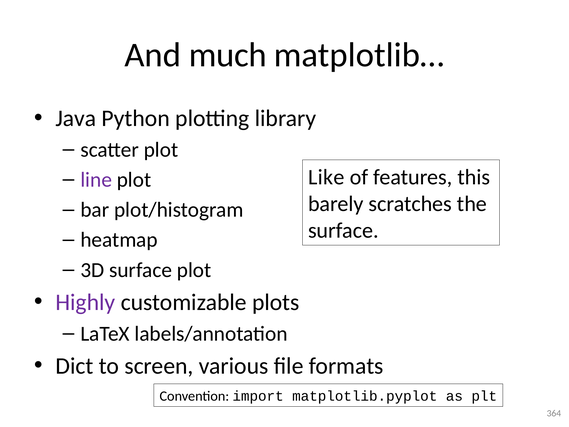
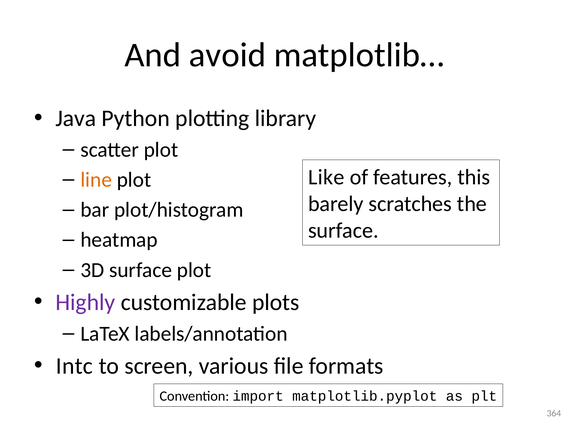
much: much -> avoid
line colour: purple -> orange
Dict: Dict -> Intc
